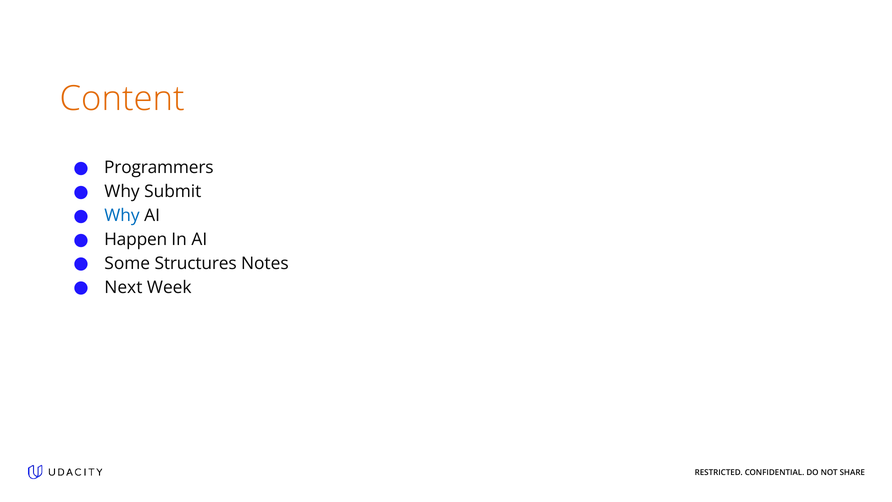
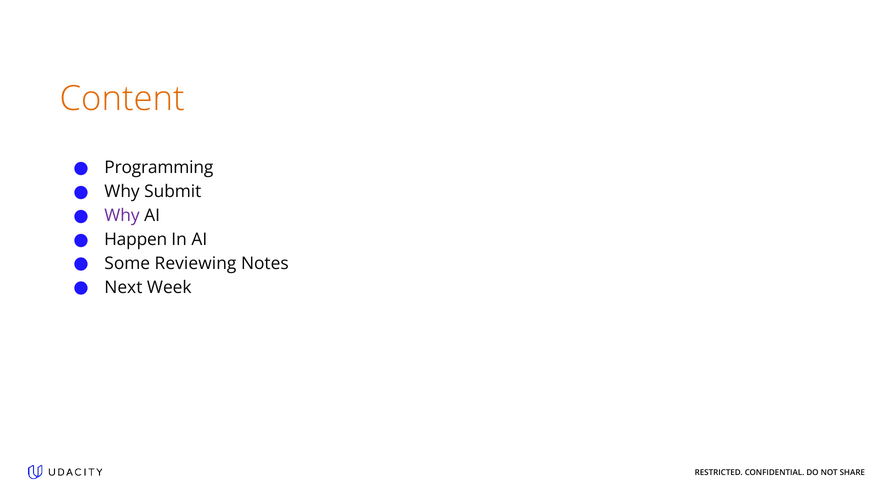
Programmers: Programmers -> Programming
Why at (122, 216) colour: blue -> purple
Structures: Structures -> Reviewing
